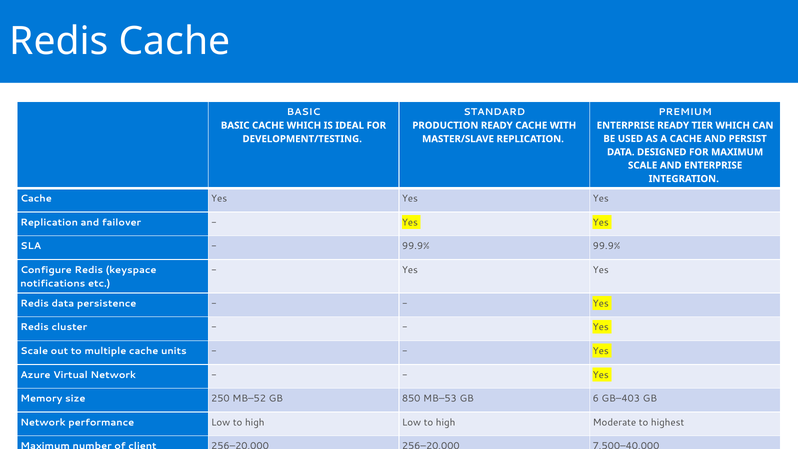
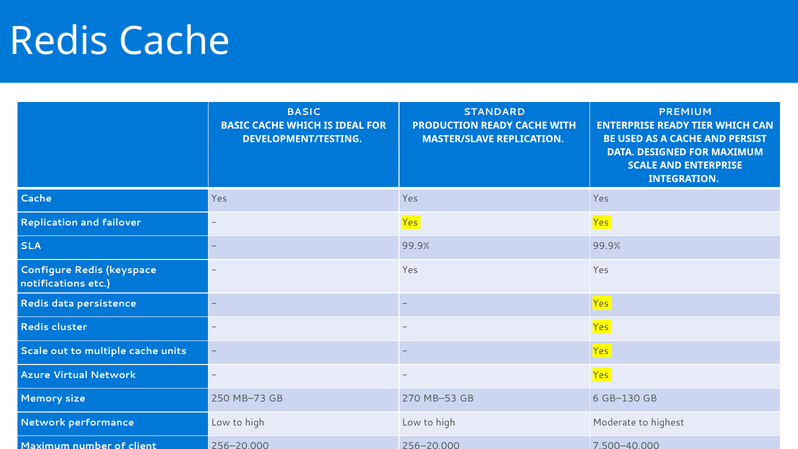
MB–52: MB–52 -> MB–73
850: 850 -> 270
GB–403: GB–403 -> GB–130
